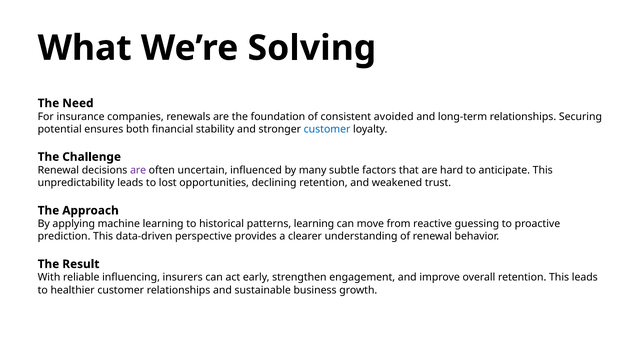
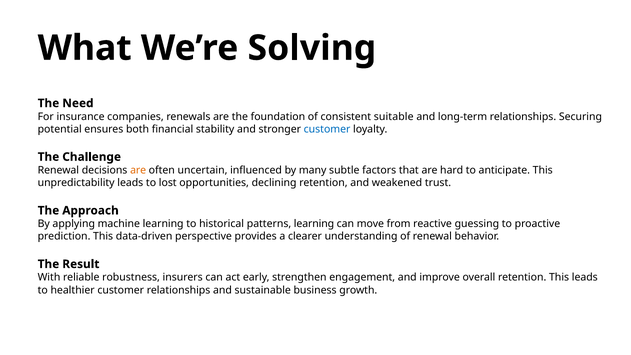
avoided: avoided -> suitable
are at (138, 170) colour: purple -> orange
influencing: influencing -> robustness
